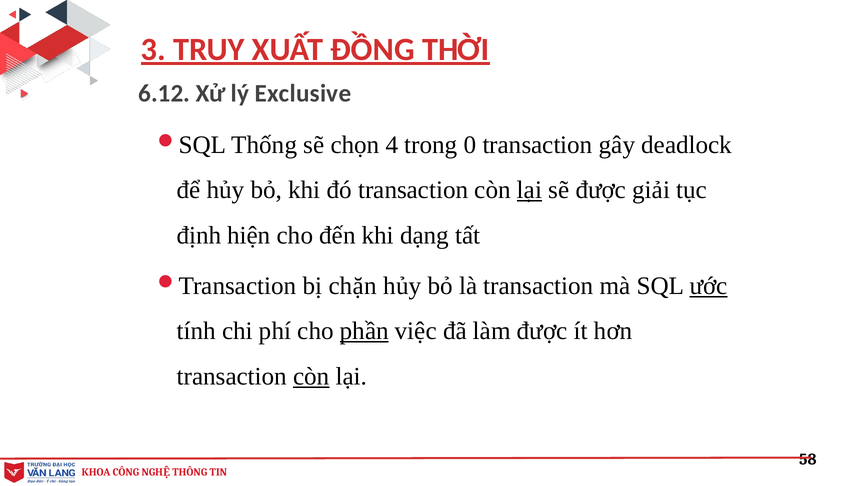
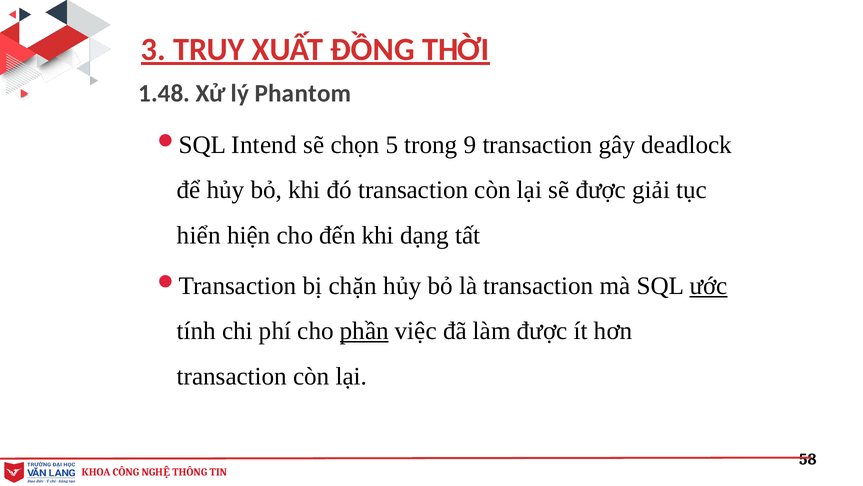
6.12: 6.12 -> 1.48
Exclusive: Exclusive -> Phantom
Thống: Thống -> Intend
4: 4 -> 5
0: 0 -> 9
lại at (529, 190) underline: present -> none
định: định -> hiển
còn at (311, 376) underline: present -> none
